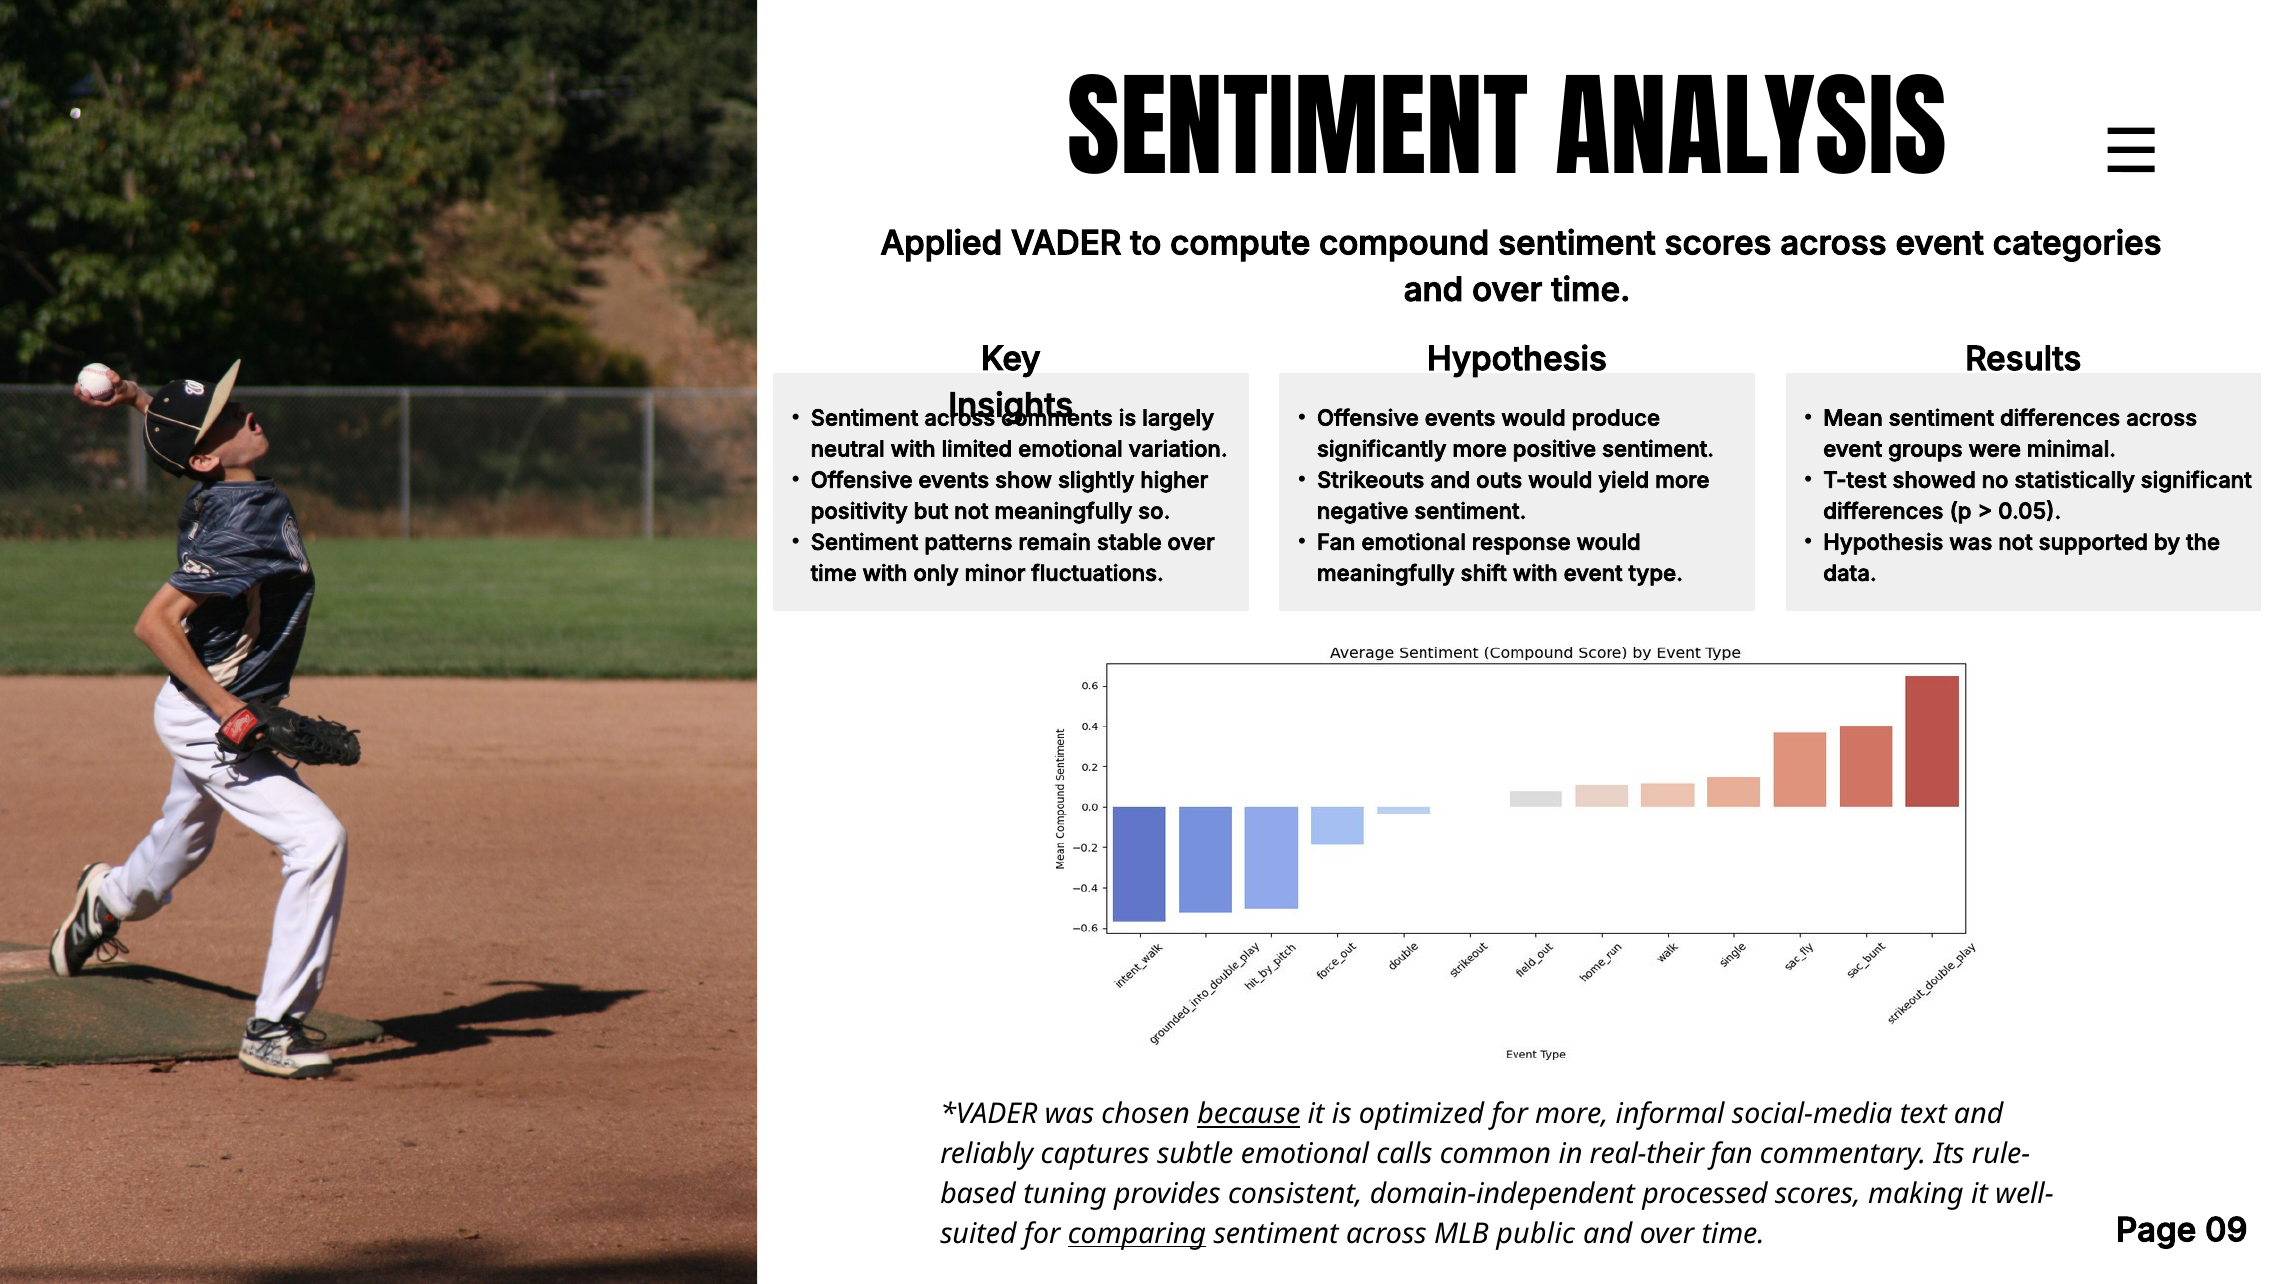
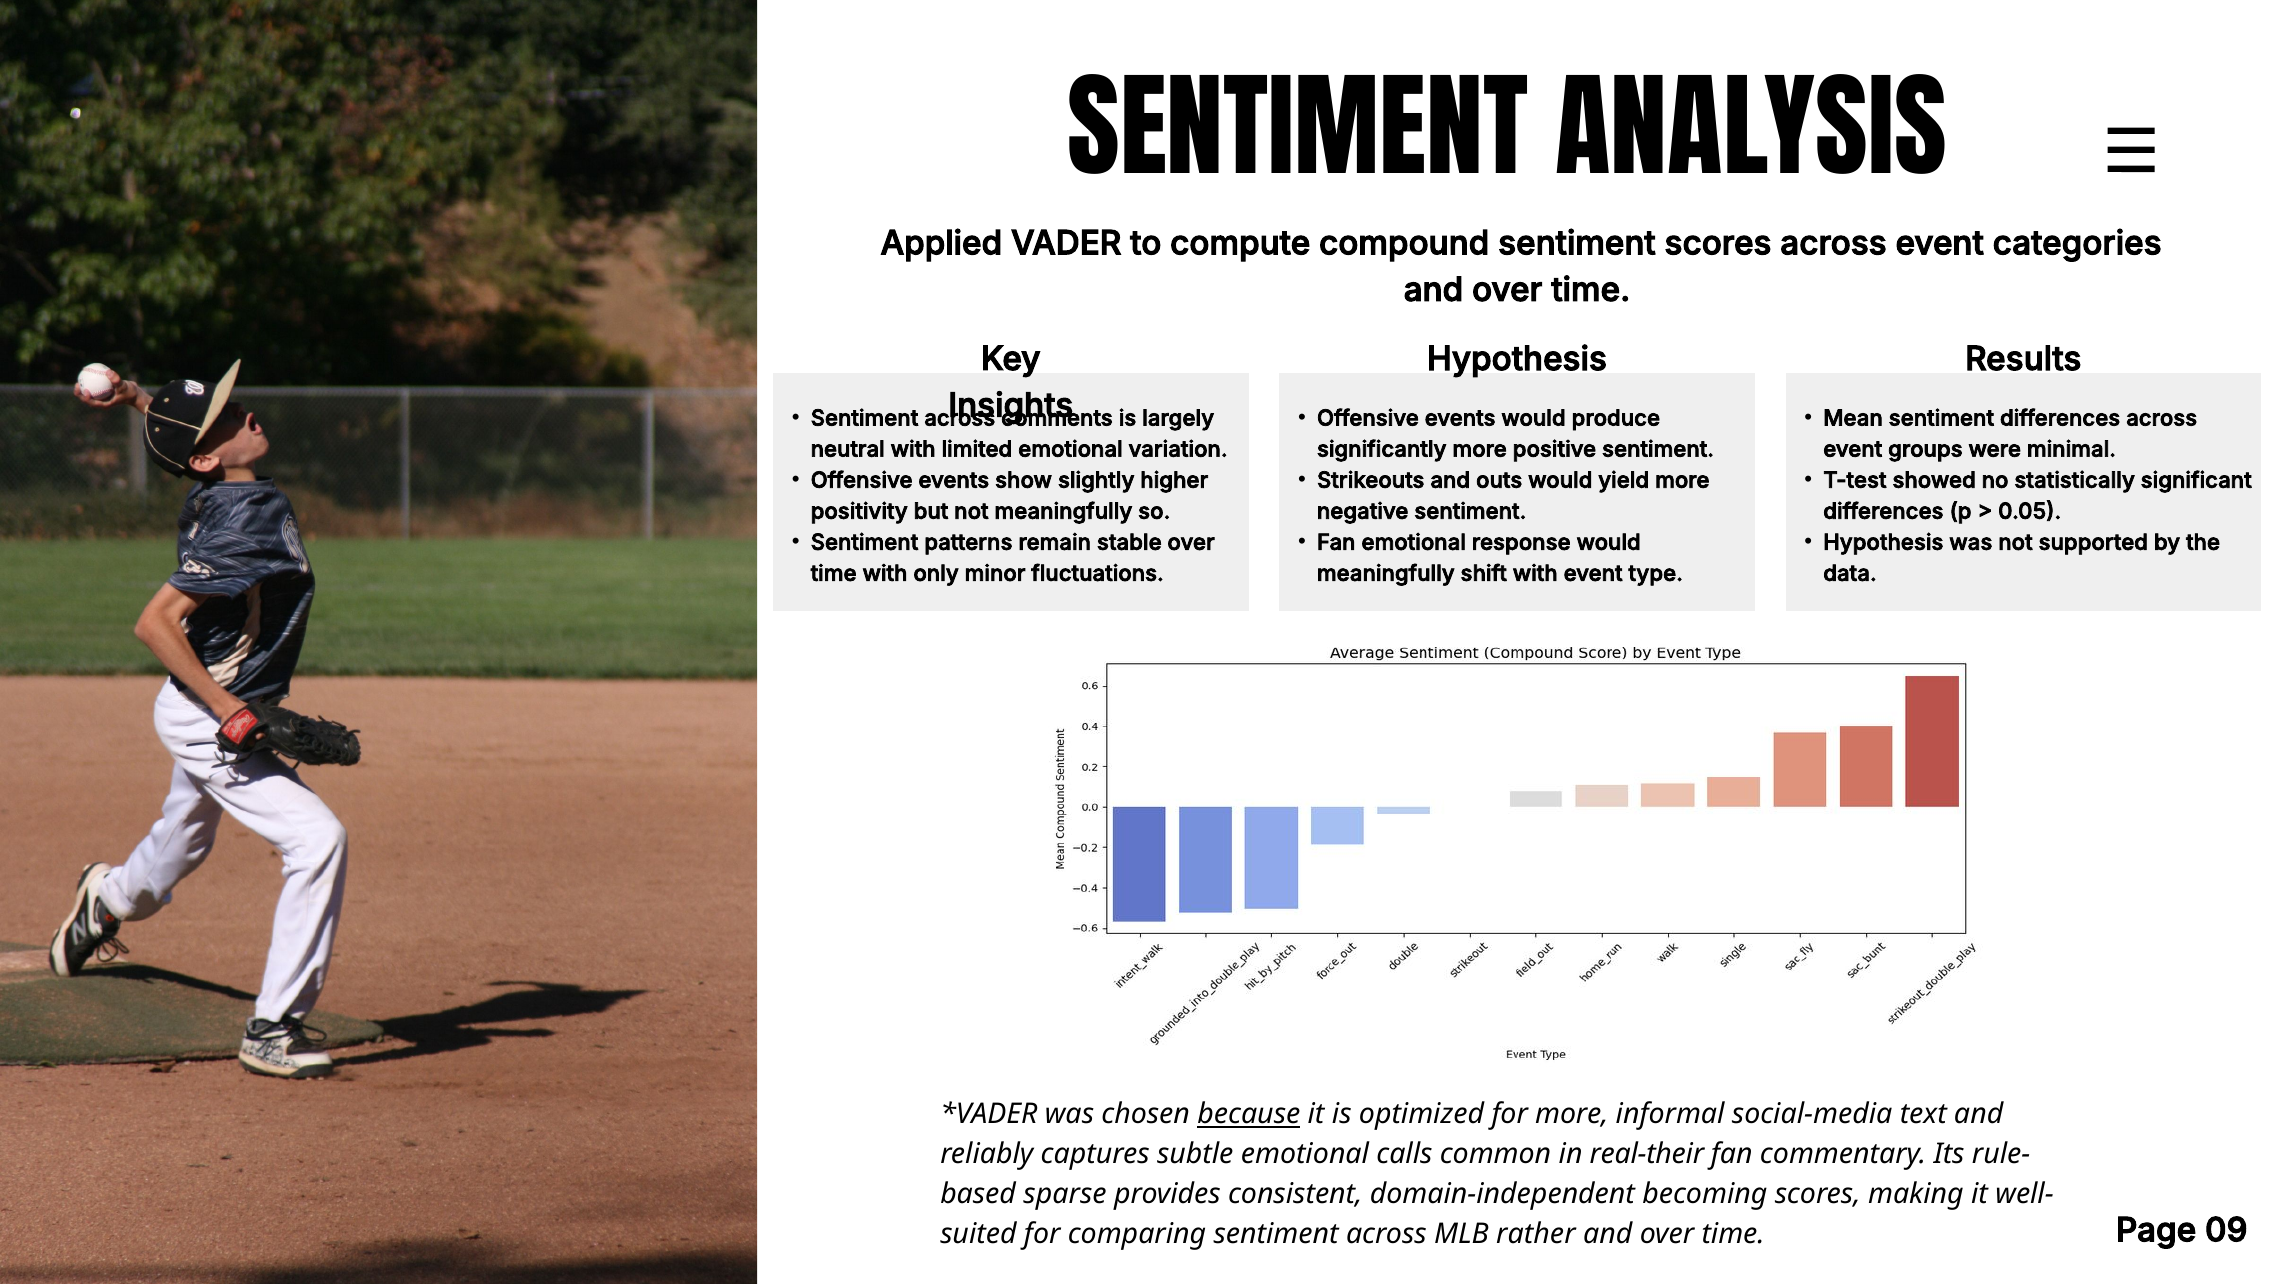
tuning: tuning -> sparse
processed: processed -> becoming
comparing underline: present -> none
public: public -> rather
